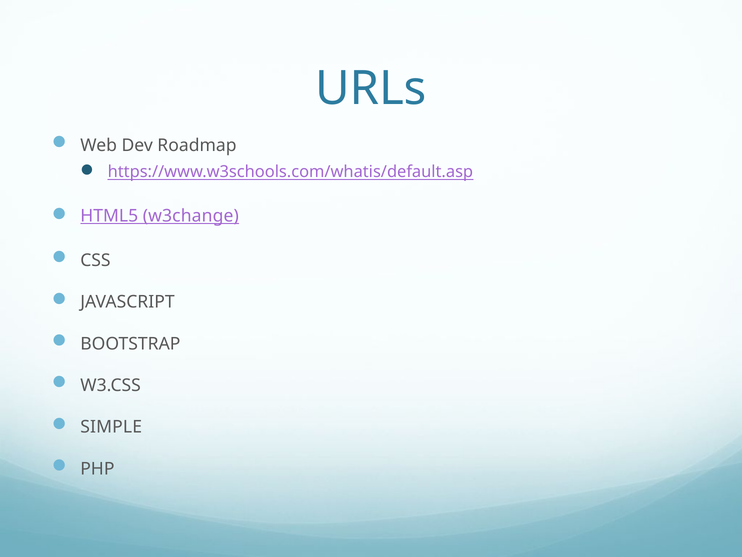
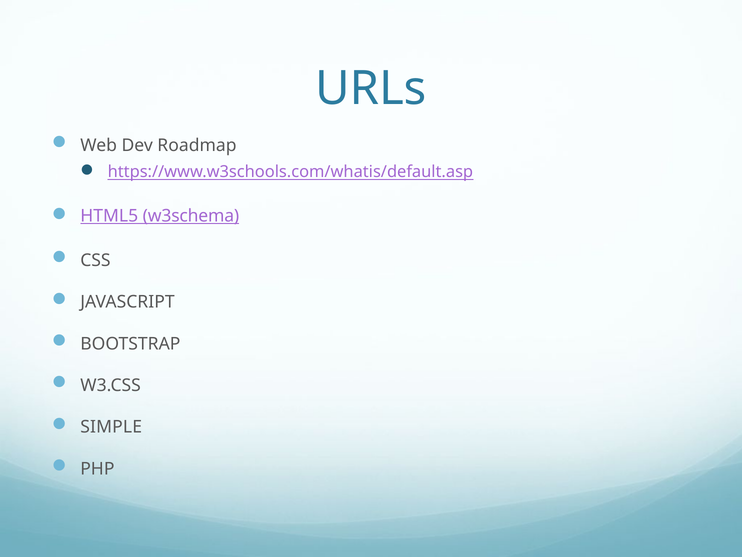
w3change: w3change -> w3schema
